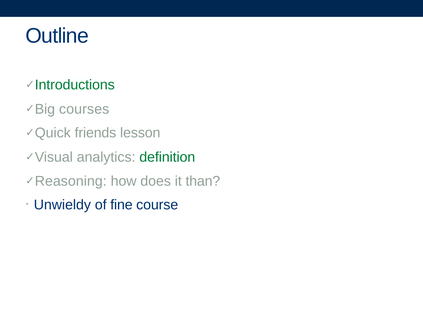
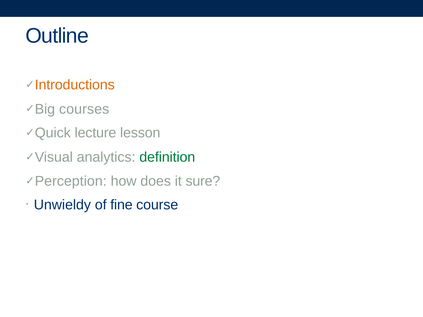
Introductions colour: green -> orange
friends: friends -> lecture
Reasoning: Reasoning -> Perception
than: than -> sure
